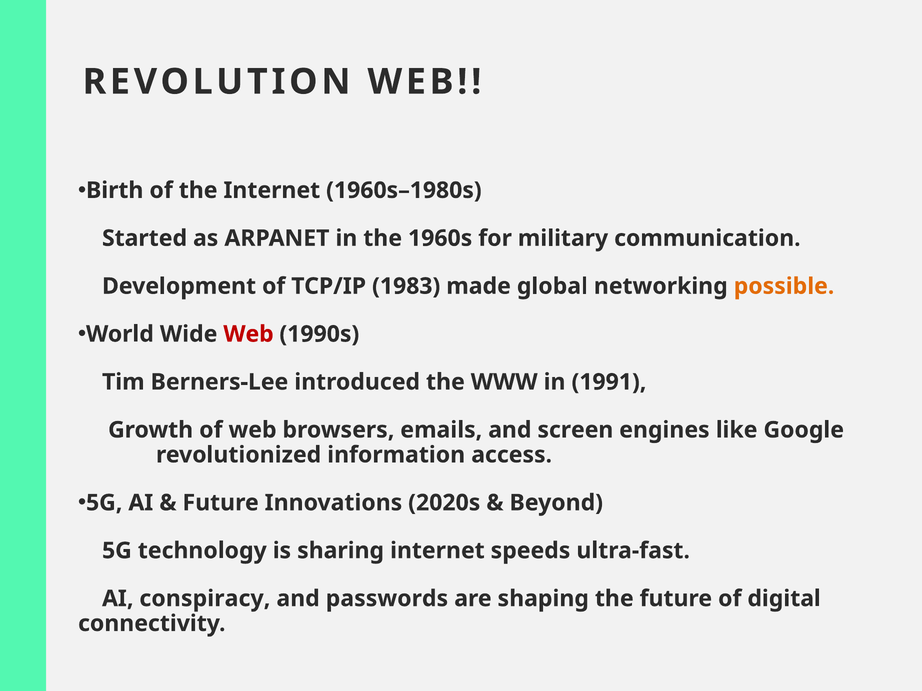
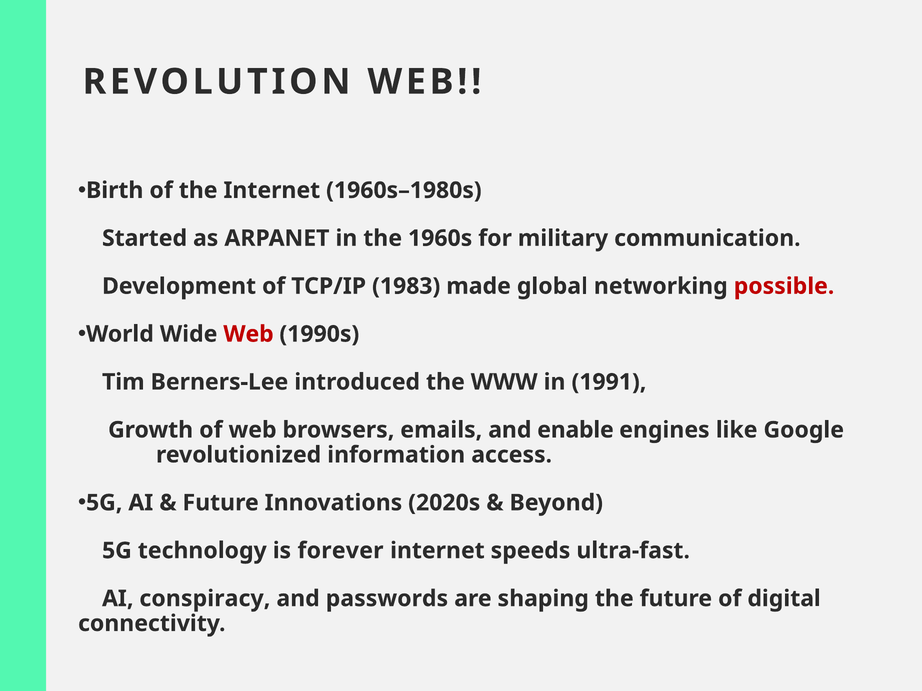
possible colour: orange -> red
screen: screen -> enable
sharing: sharing -> forever
